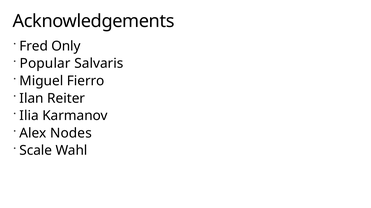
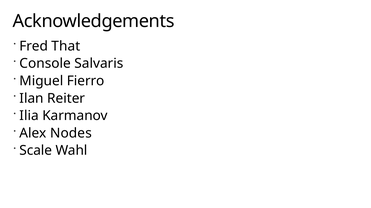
Only: Only -> That
Popular: Popular -> Console
